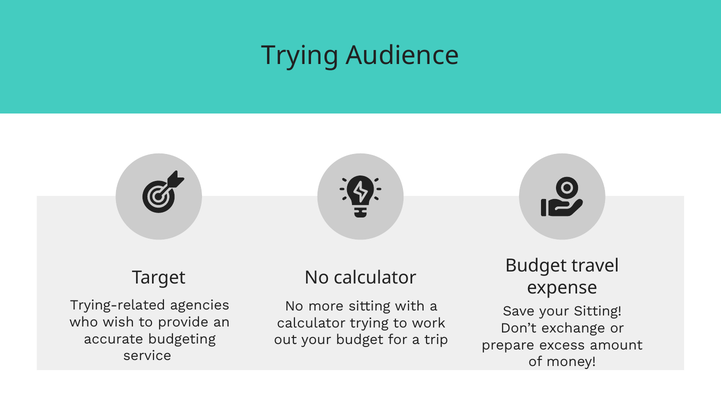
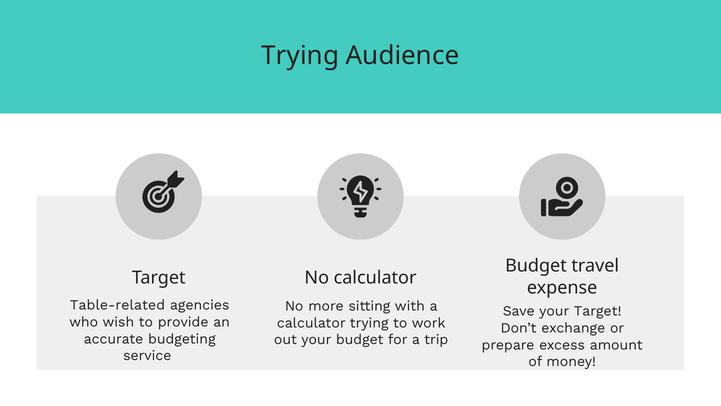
Trying-related: Trying-related -> Table-related
your Sitting: Sitting -> Target
